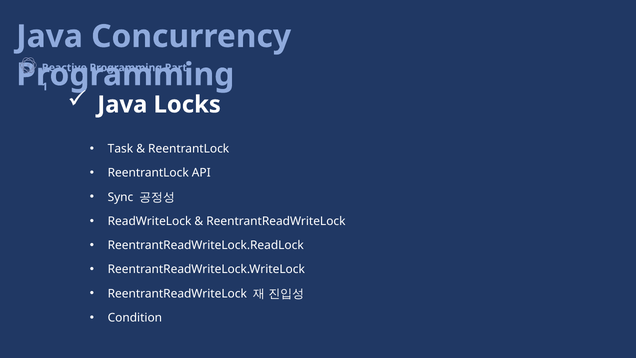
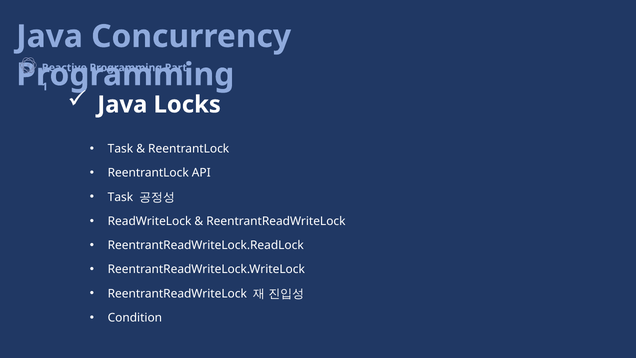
Sync at (120, 197): Sync -> Task
